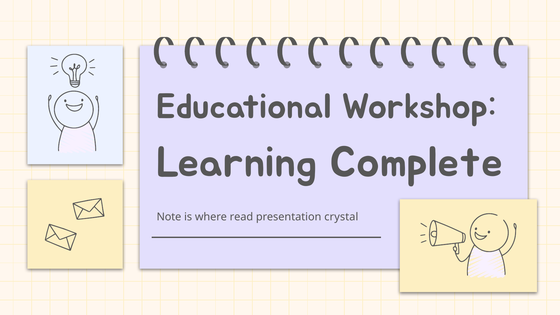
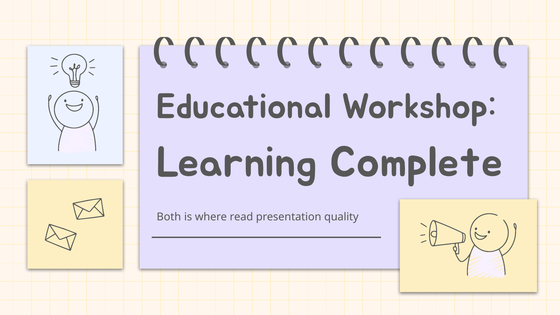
Note: Note -> Both
crystal: crystal -> quality
